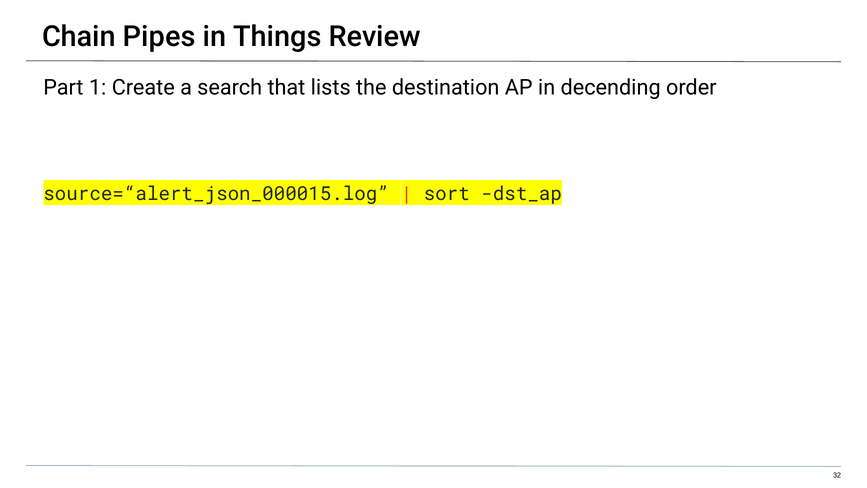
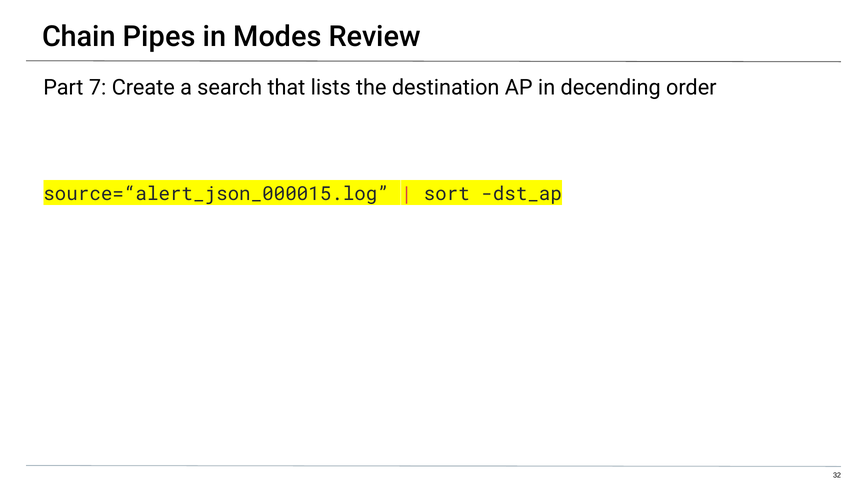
Things: Things -> Modes
1: 1 -> 7
